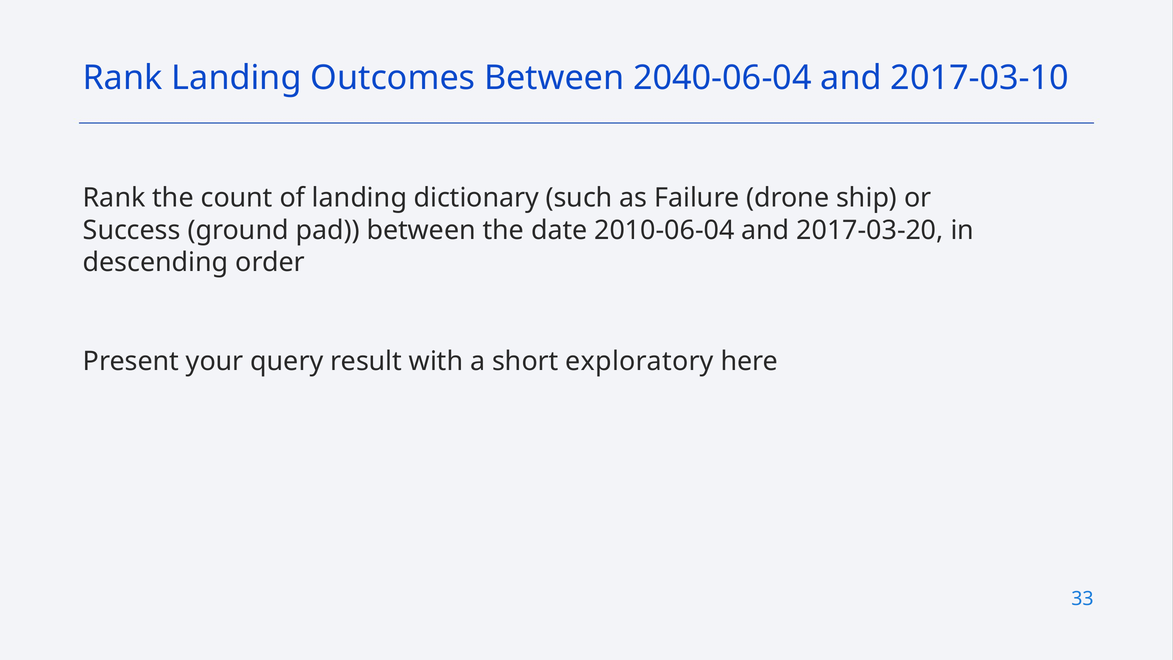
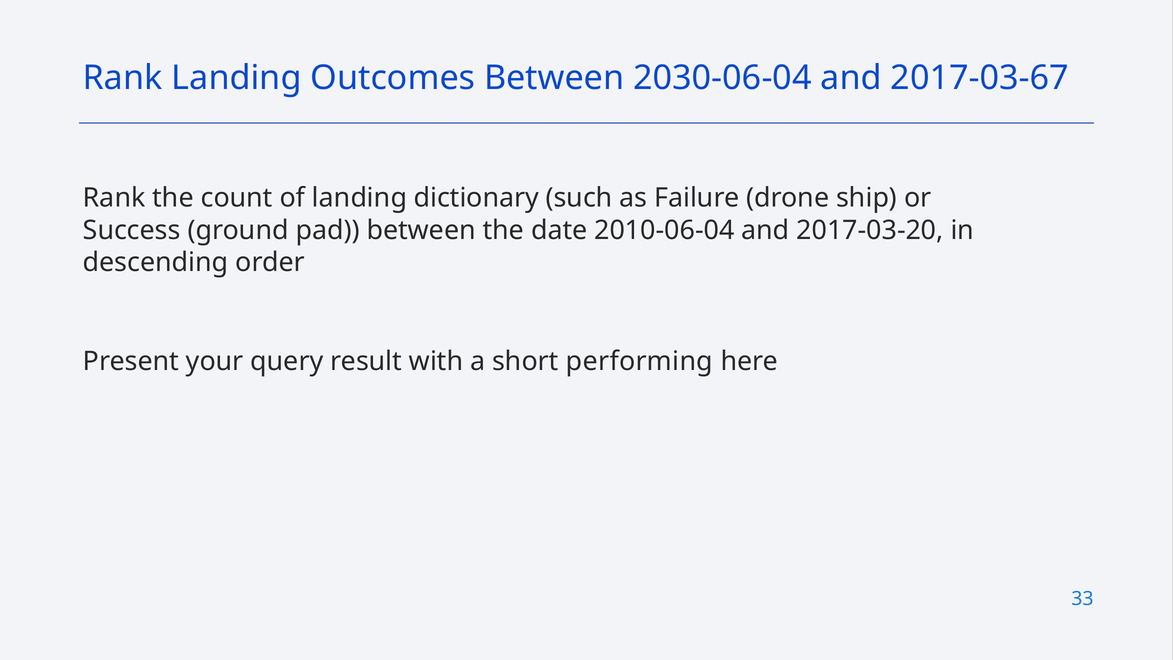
2040-06-04: 2040-06-04 -> 2030-06-04
2017-03-10: 2017-03-10 -> 2017-03-67
exploratory: exploratory -> performing
